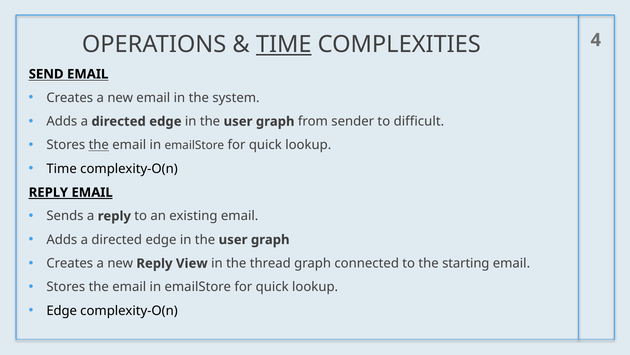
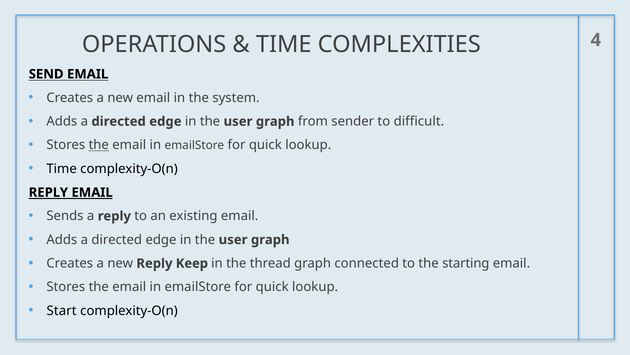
TIME at (284, 45) underline: present -> none
View: View -> Keep
Edge at (62, 310): Edge -> Start
